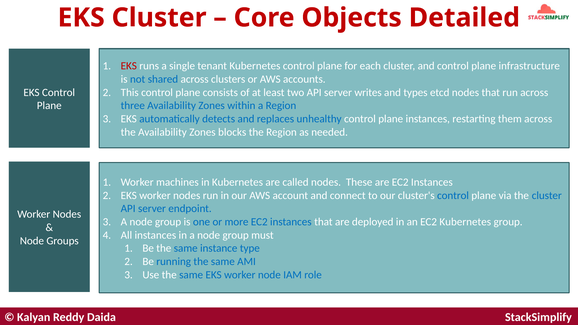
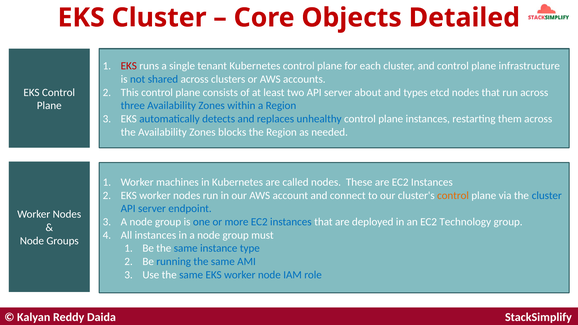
writes: writes -> about
control at (453, 195) colour: blue -> orange
EC2 Kubernetes: Kubernetes -> Technology
